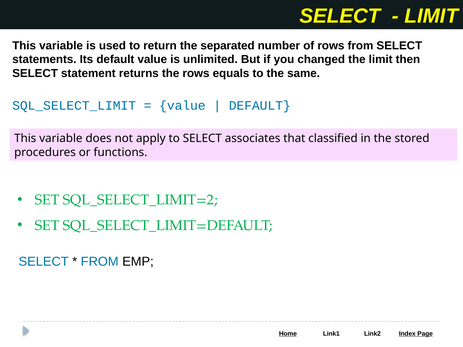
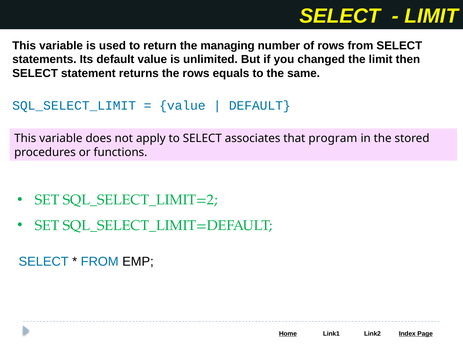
separated: separated -> managing
classified: classified -> program
